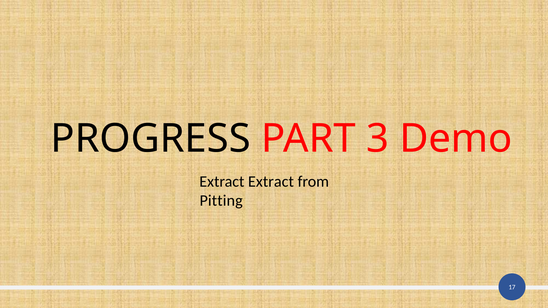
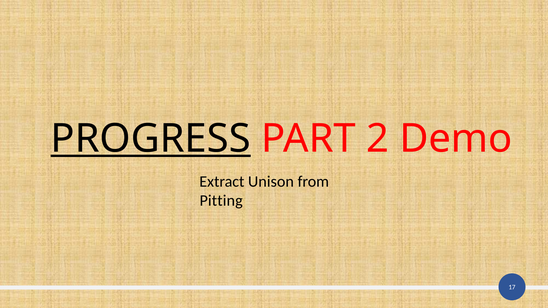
PROGRESS underline: none -> present
3: 3 -> 2
Extract Extract: Extract -> Unison
